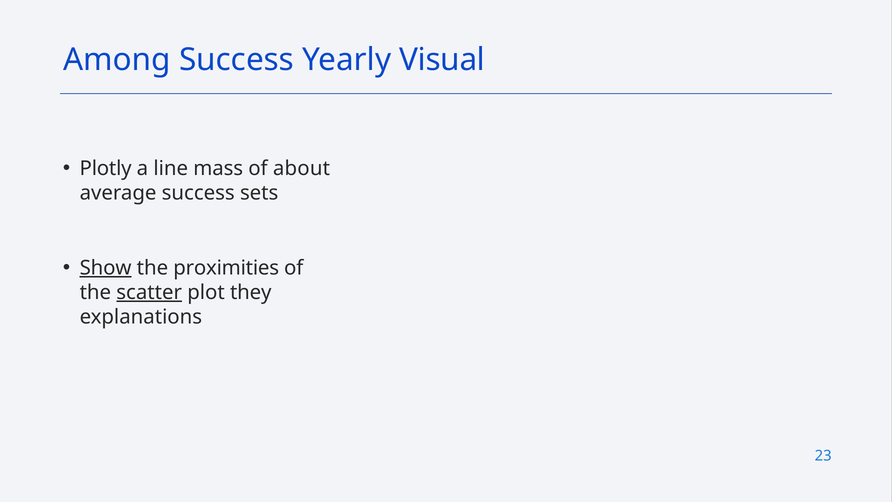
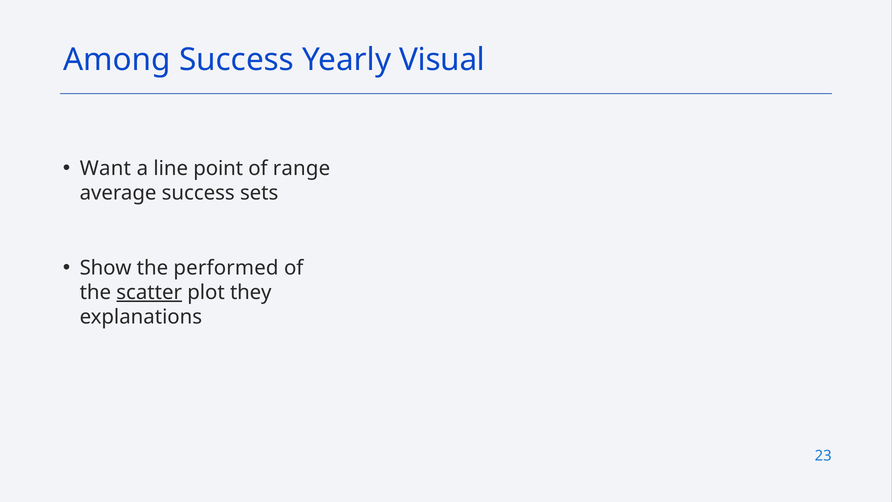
Plotly: Plotly -> Want
mass: mass -> point
about: about -> range
Show underline: present -> none
proximities: proximities -> performed
